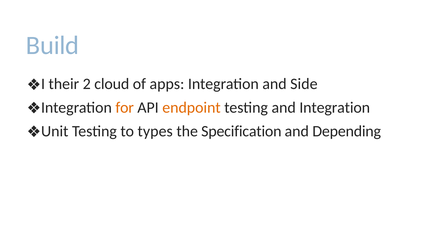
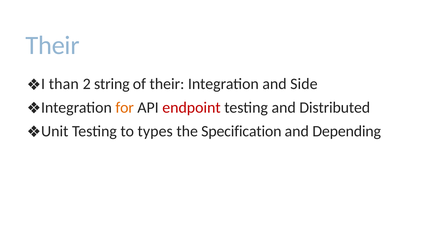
Build at (53, 45): Build -> Their
their: their -> than
cloud: cloud -> string
of apps: apps -> their
endpoint colour: orange -> red
and Integration: Integration -> Distributed
